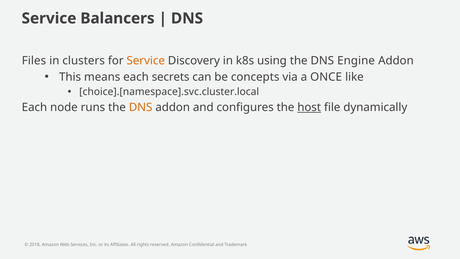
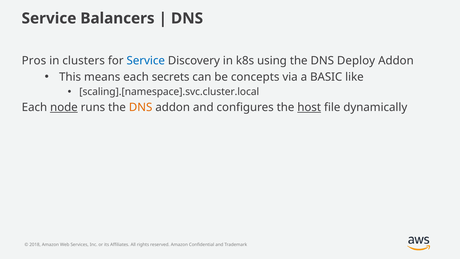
Files: Files -> Pros
Service at (146, 61) colour: orange -> blue
Engine: Engine -> Deploy
ONCE: ONCE -> BASIC
choice].[namespace].svc.cluster.local: choice].[namespace].svc.cluster.local -> scaling].[namespace].svc.cluster.local
node underline: none -> present
